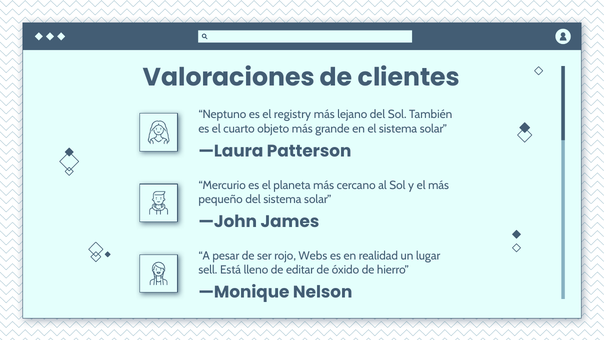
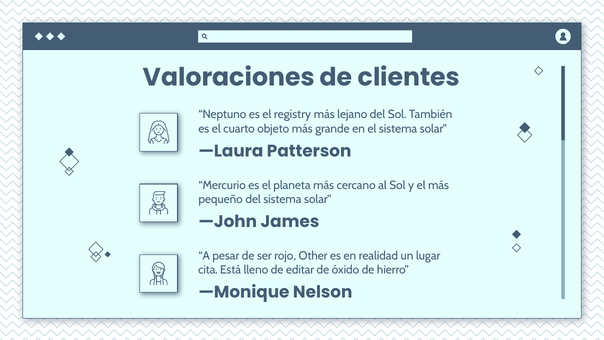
Webs: Webs -> Other
sell: sell -> cita
